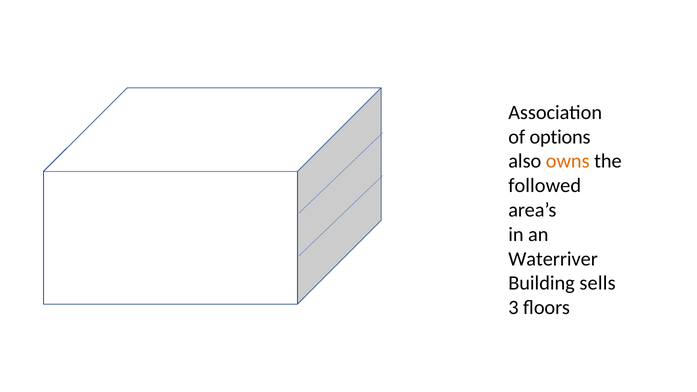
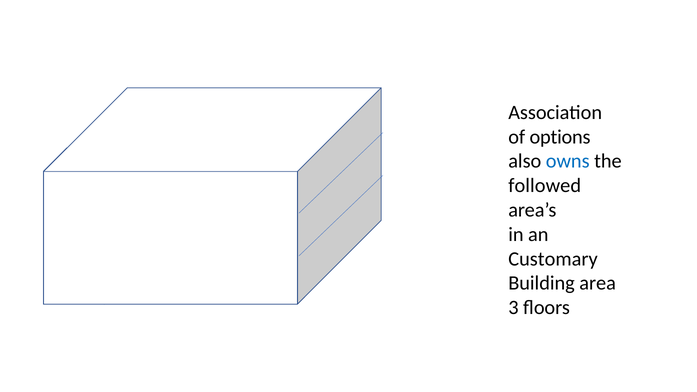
owns colour: orange -> blue
Waterriver: Waterriver -> Customary
sells: sells -> area
